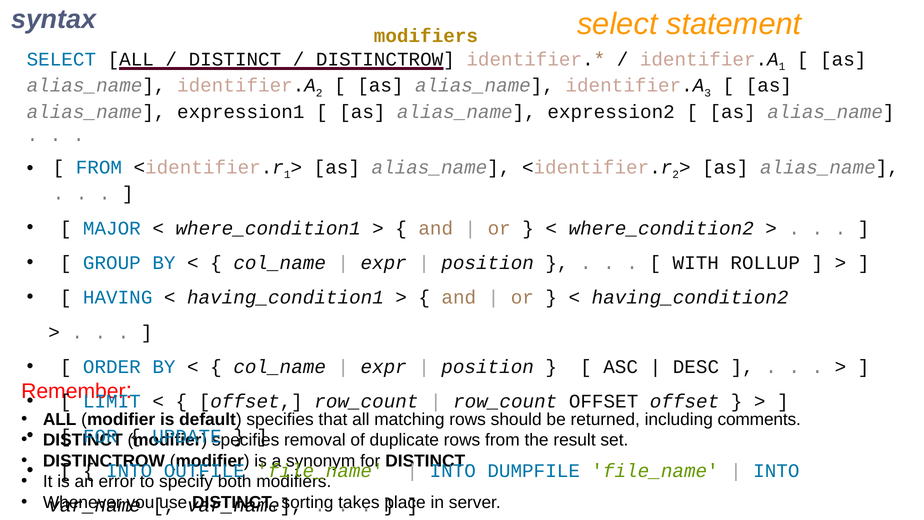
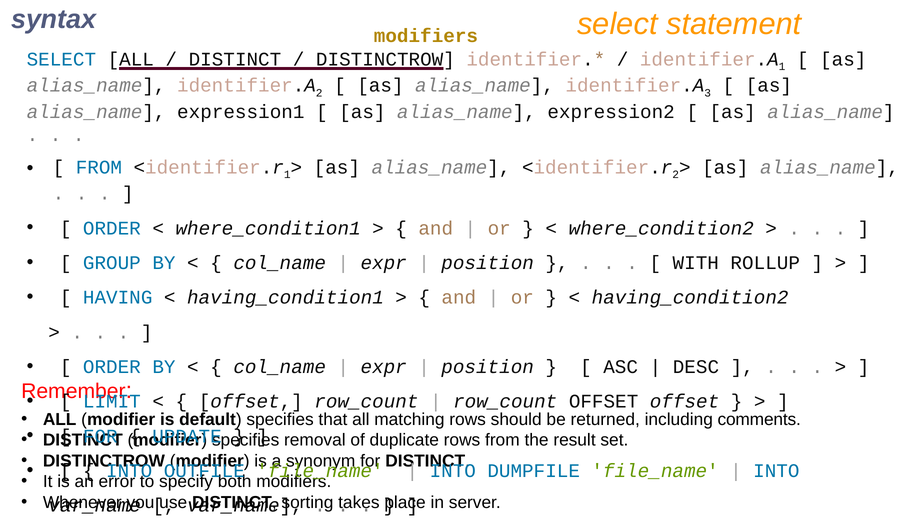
MAJOR at (112, 228): MAJOR -> ORDER
